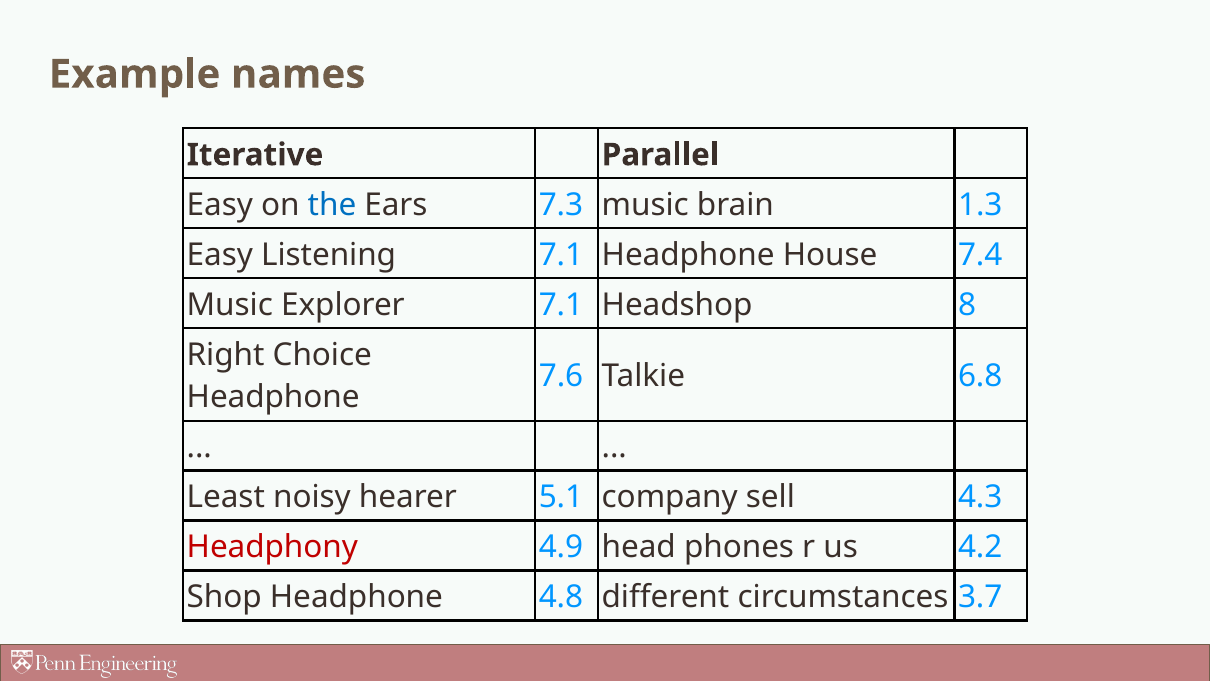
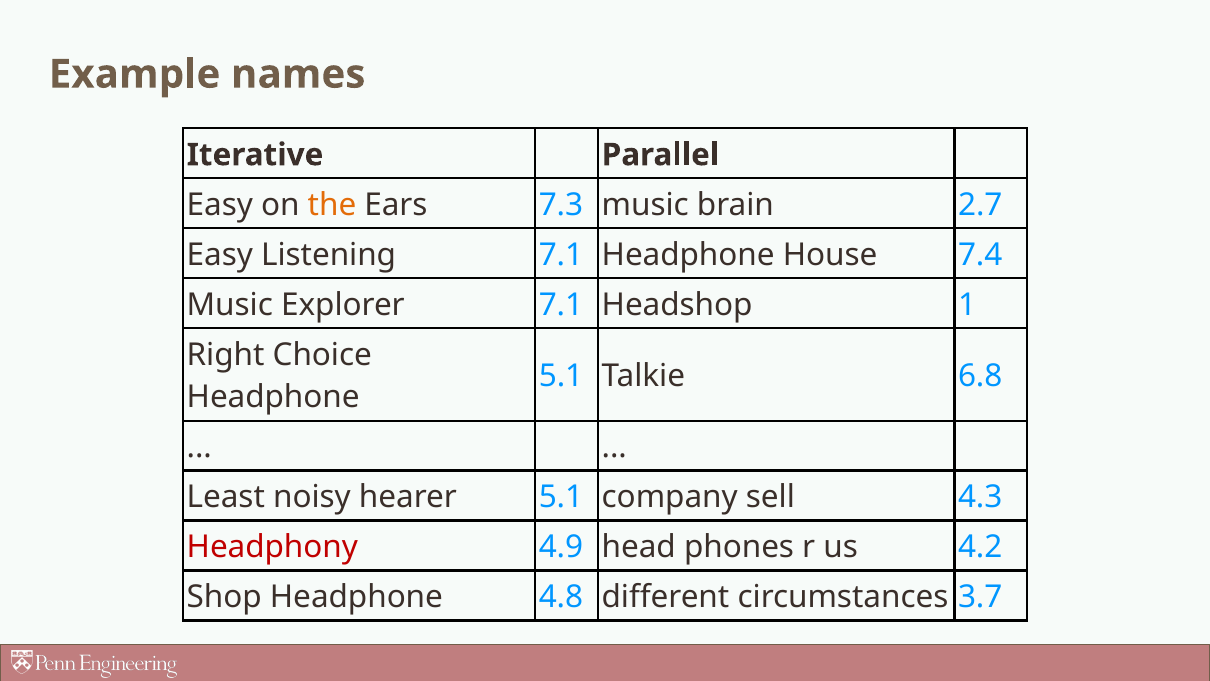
the colour: blue -> orange
1.3: 1.3 -> 2.7
8: 8 -> 1
7.6 at (561, 376): 7.6 -> 5.1
